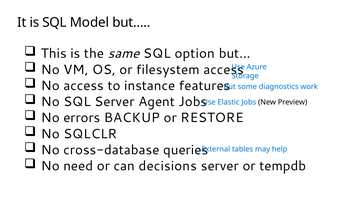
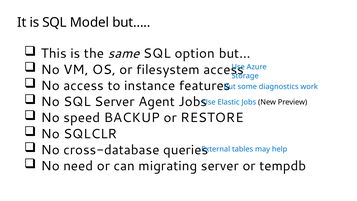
errors: errors -> speed
decisions: decisions -> migrating
